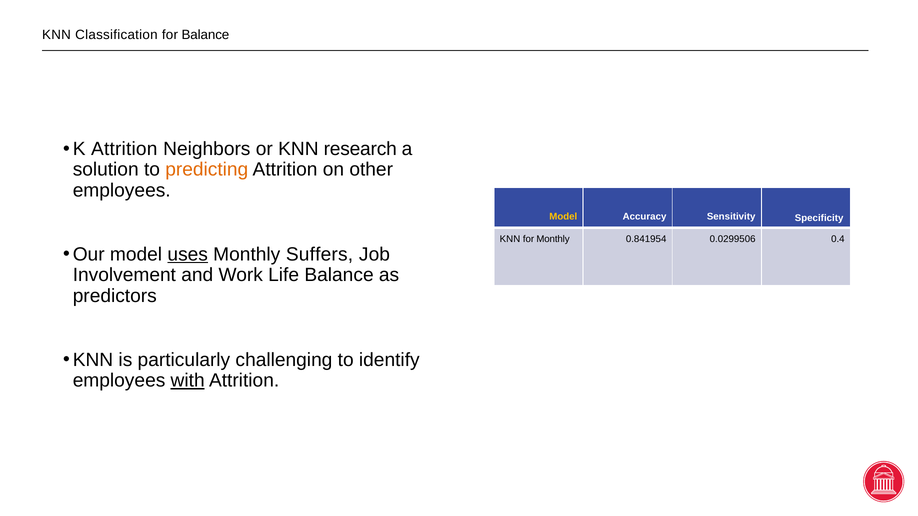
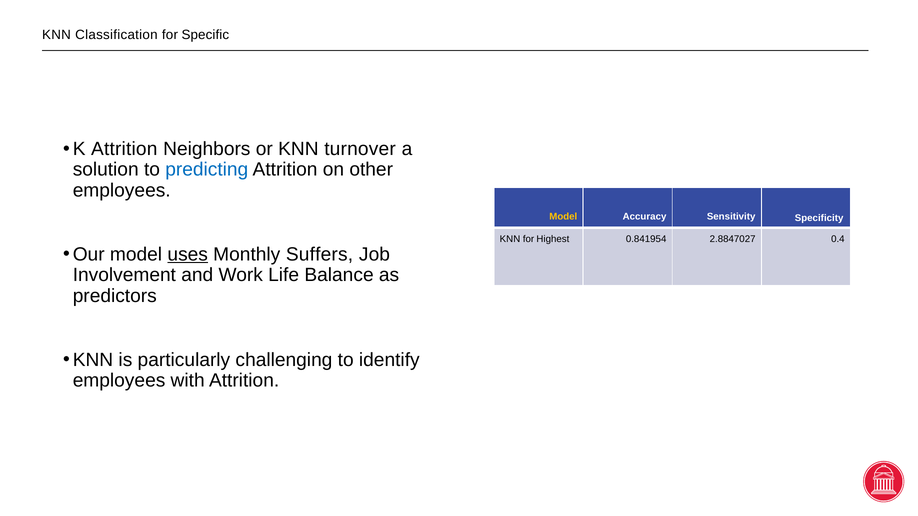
for Balance: Balance -> Specific
research: research -> turnover
predicting colour: orange -> blue
for Monthly: Monthly -> Highest
0.0299506: 0.0299506 -> 2.8847027
with underline: present -> none
